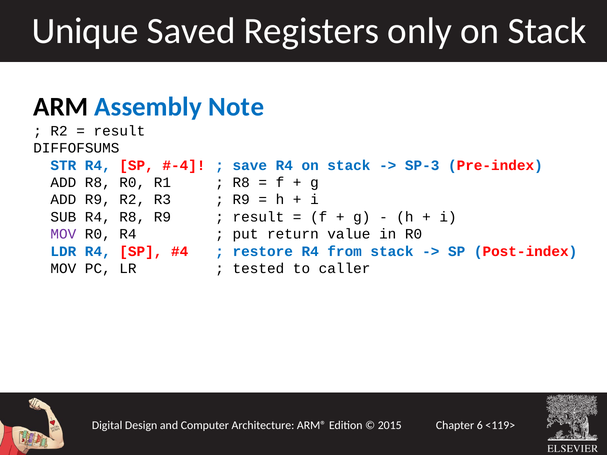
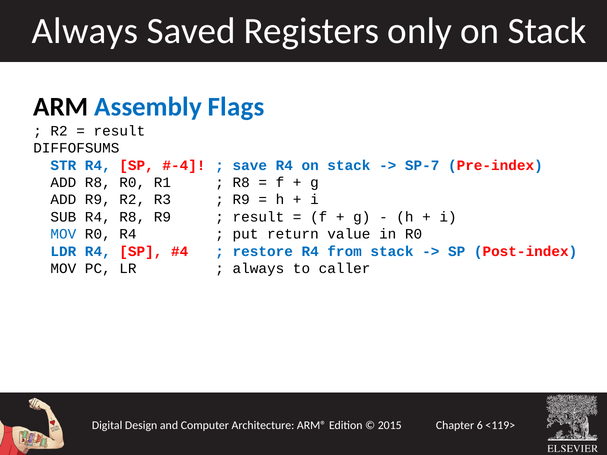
Unique at (85, 31): Unique -> Always
Note: Note -> Flags
SP-3: SP-3 -> SP-7
MOV at (63, 234) colour: purple -> blue
tested at (258, 269): tested -> always
